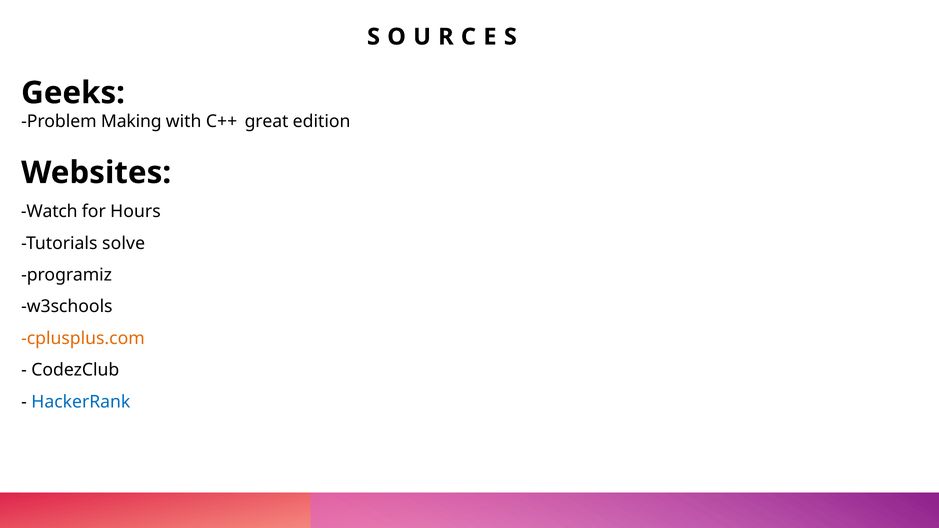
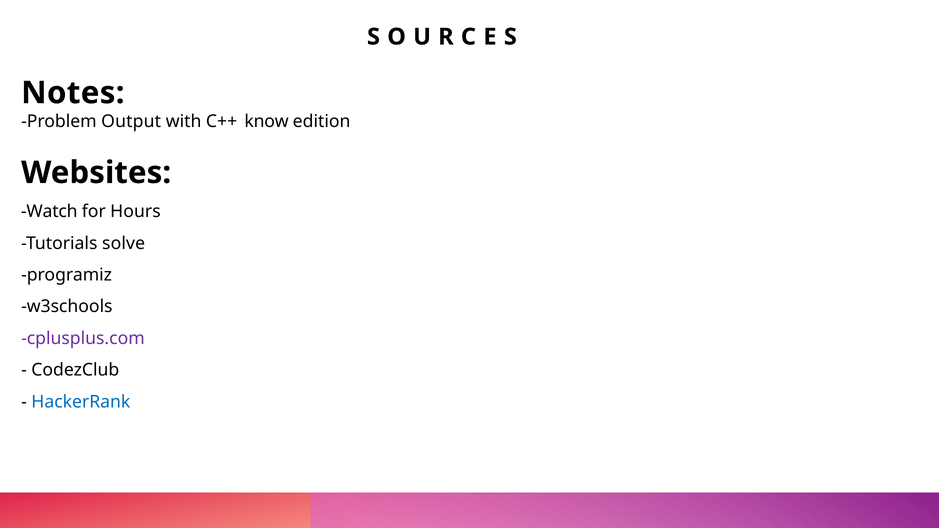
Geeks: Geeks -> Notes
Making: Making -> Output
great: great -> know
cplusplus.com colour: orange -> purple
